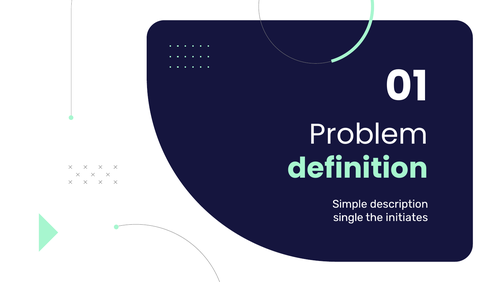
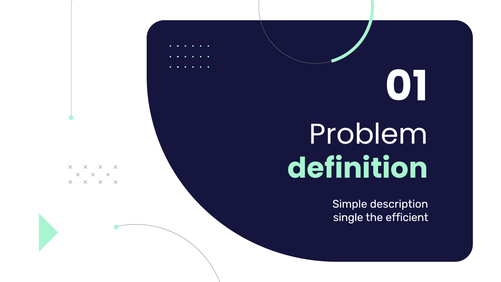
initiates: initiates -> efficient
